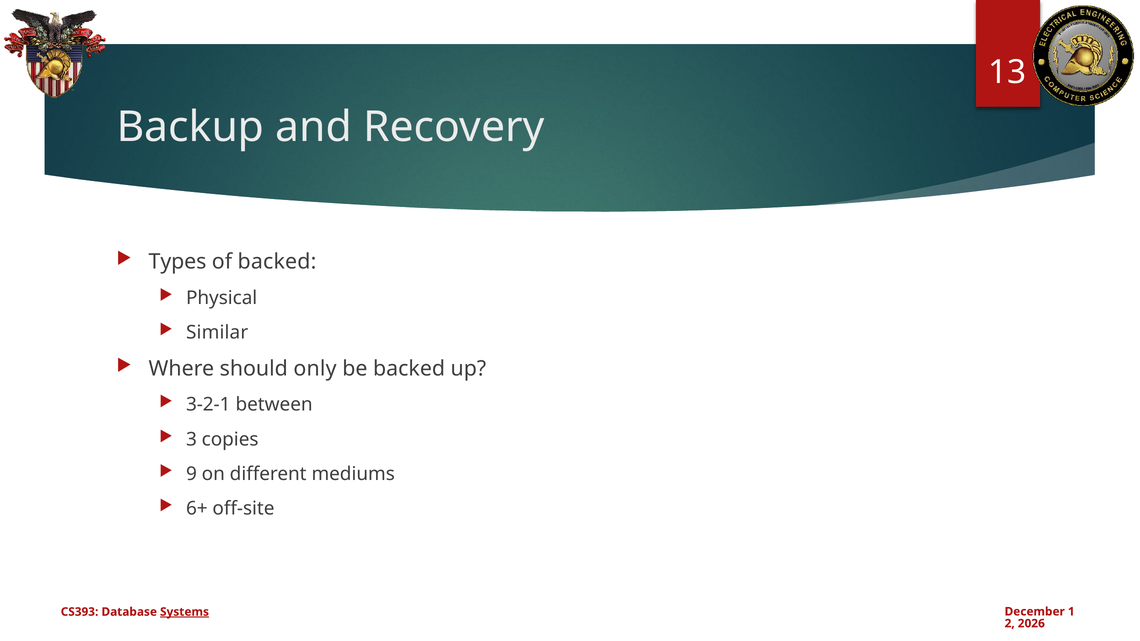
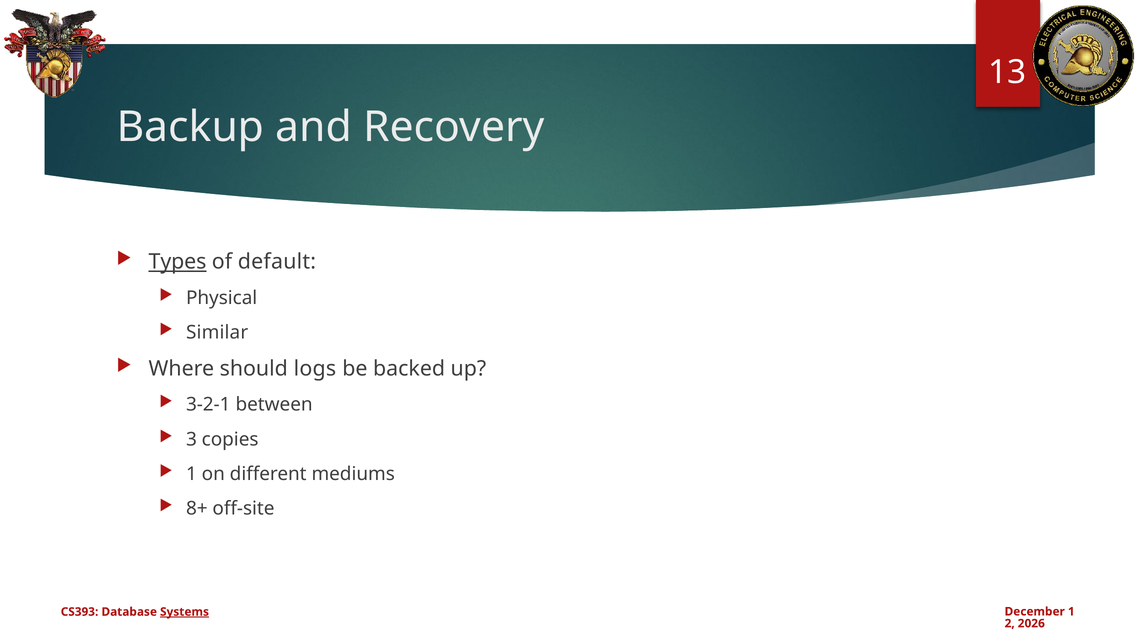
Types underline: none -> present
of backed: backed -> default
only: only -> logs
9 at (191, 474): 9 -> 1
6+: 6+ -> 8+
